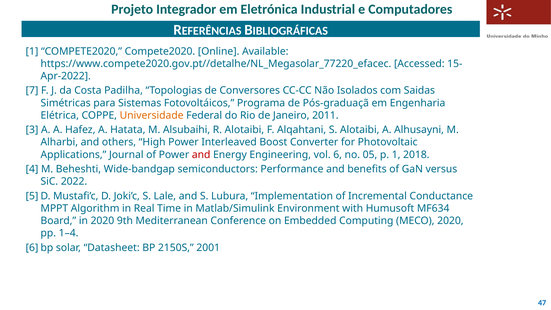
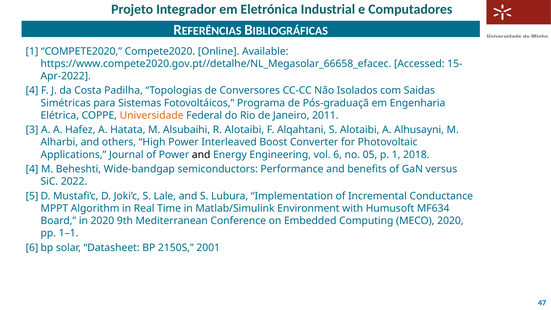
https://www.compete2020.gov.pt//detalhe/NL_Megasolar_77220_efacec: https://www.compete2020.gov.pt//detalhe/NL_Megasolar_77220_efacec -> https://www.compete2020.gov.pt//detalhe/NL_Megasolar_66658_efacec
7 at (32, 91): 7 -> 4
and at (201, 155) colour: red -> black
1–4: 1–4 -> 1–1
